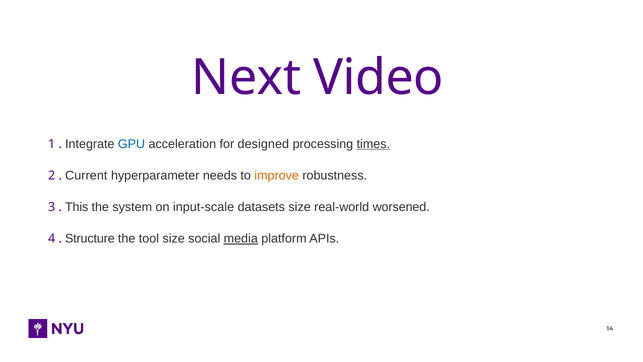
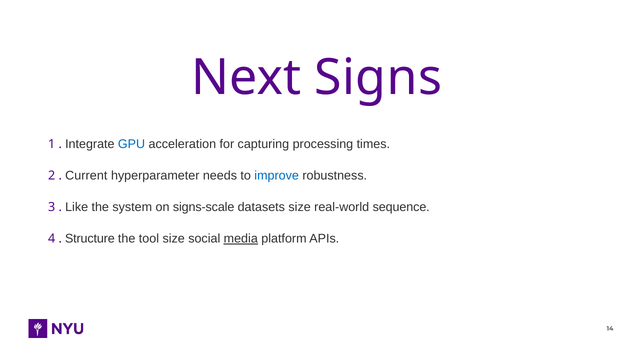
Video: Video -> Signs
designed: designed -> capturing
times underline: present -> none
improve colour: orange -> blue
This: This -> Like
input-scale: input-scale -> signs-scale
worsened: worsened -> sequence
